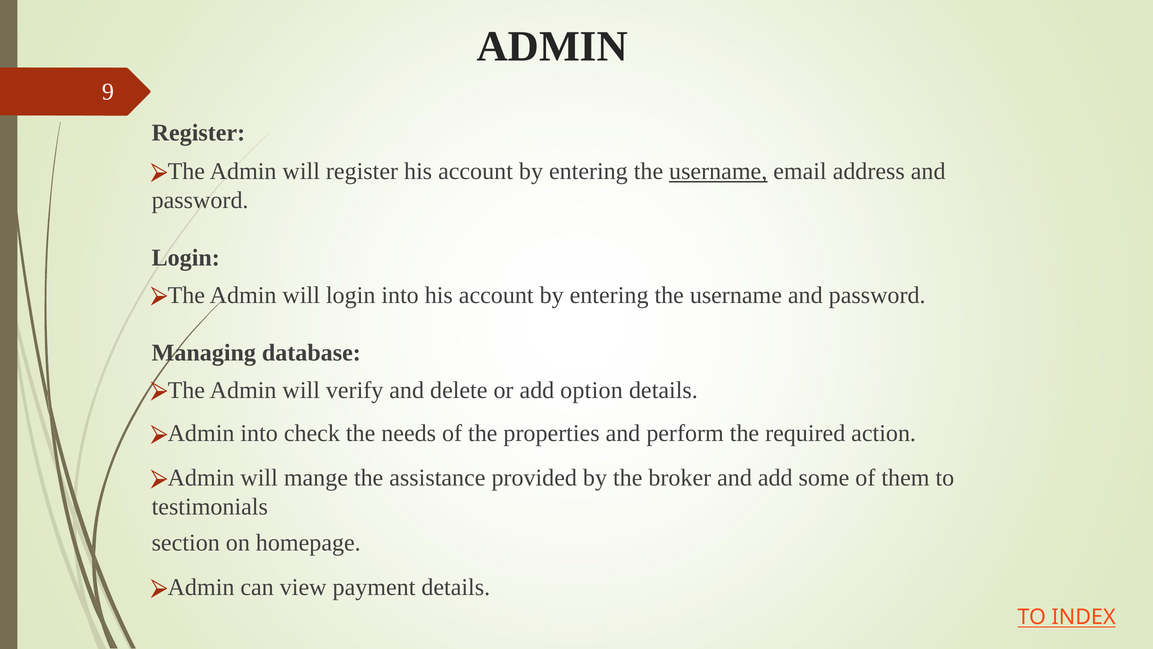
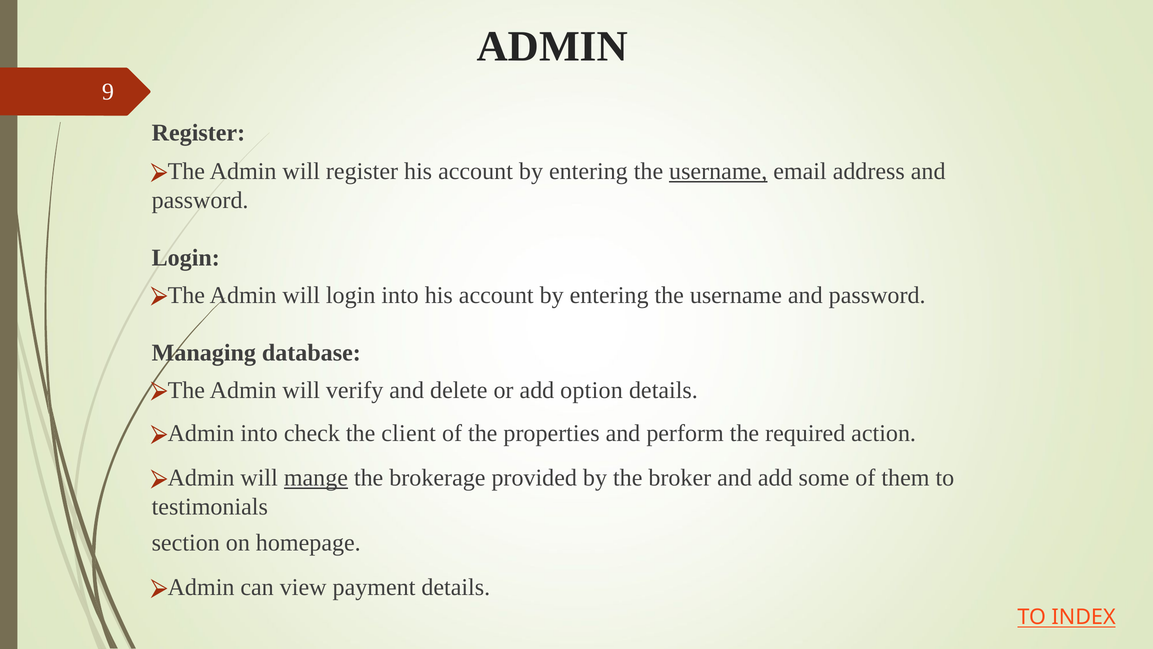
needs: needs -> client
mange underline: none -> present
assistance: assistance -> brokerage
